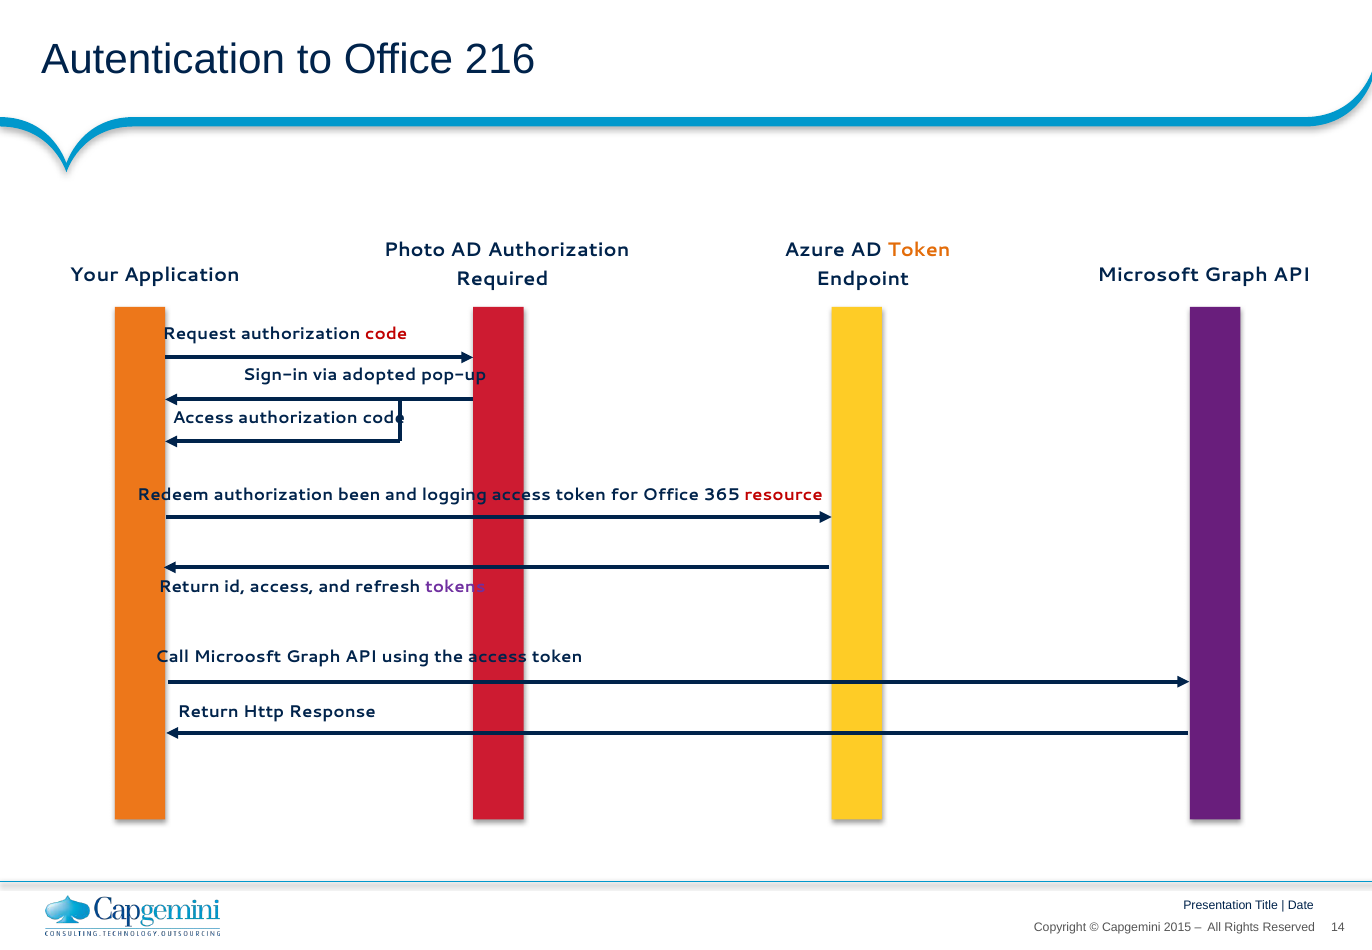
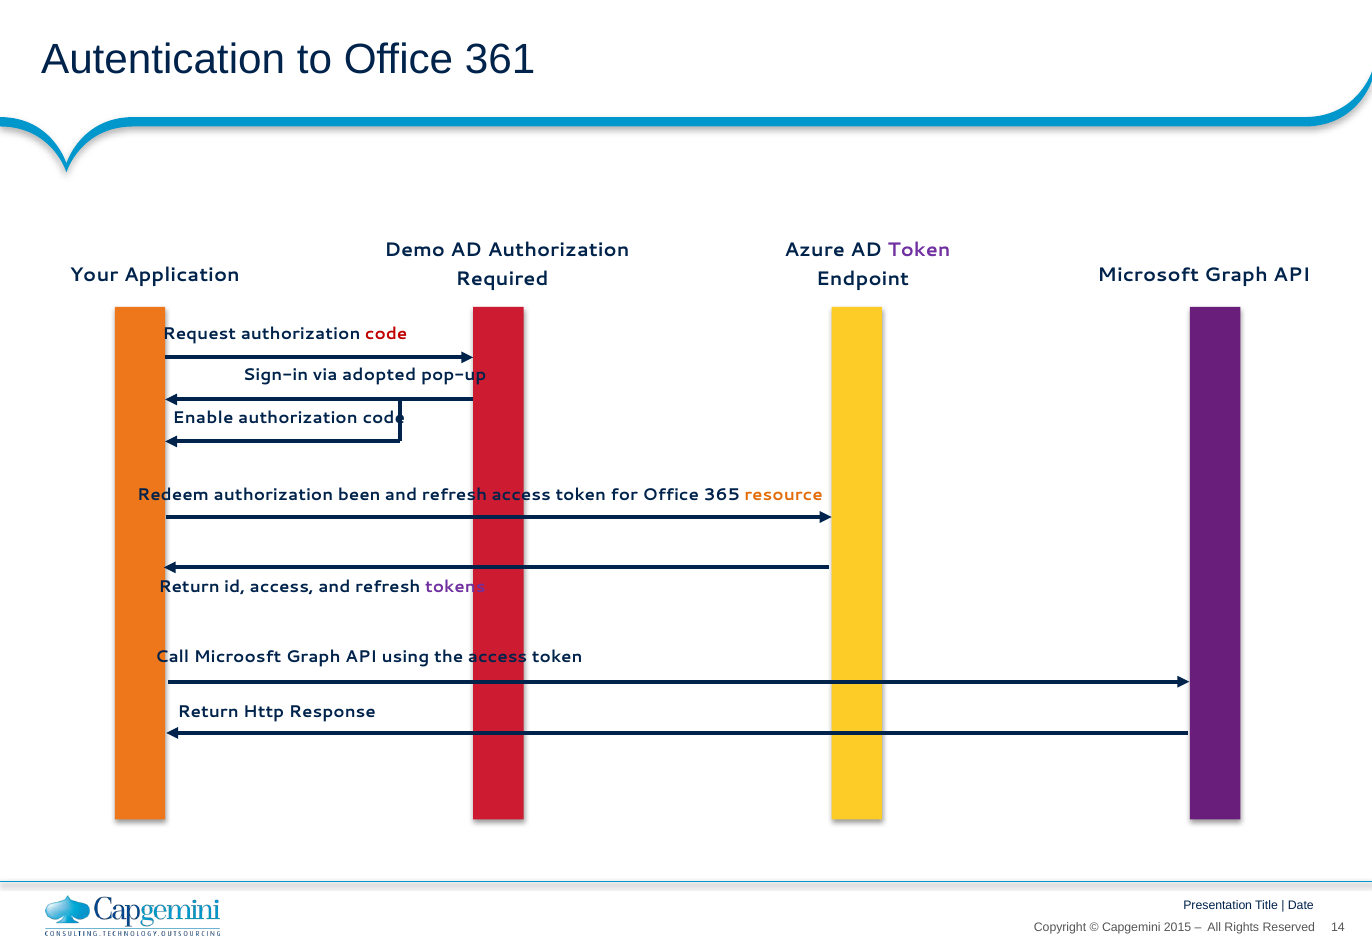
216: 216 -> 361
Photo: Photo -> Demo
Token at (919, 250) colour: orange -> purple
Access at (203, 418): Access -> Enable
logging at (455, 495): logging -> refresh
resource colour: red -> orange
